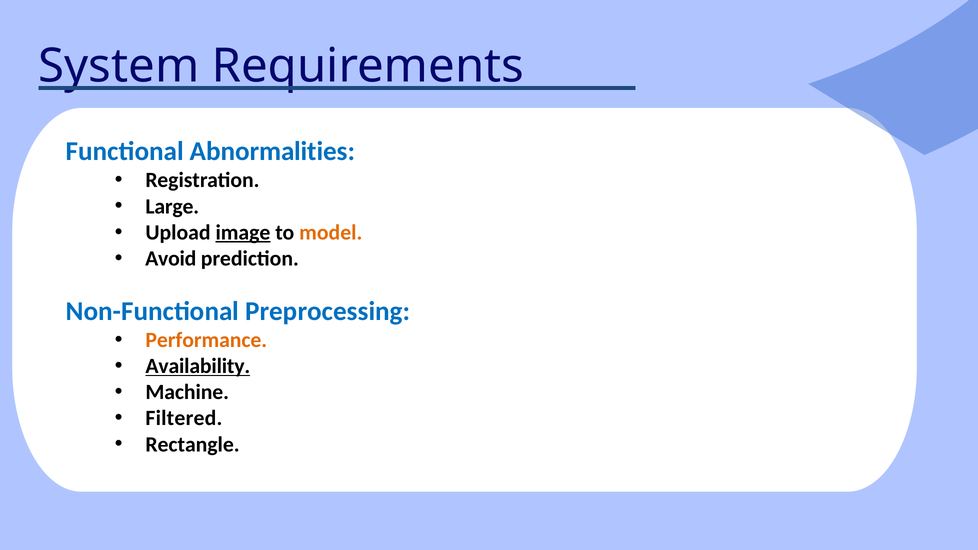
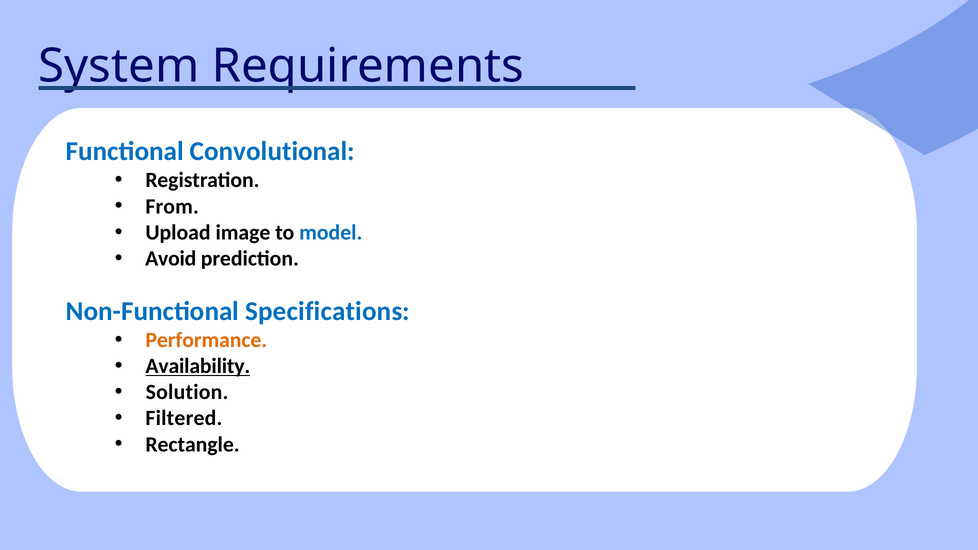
Abnormalities: Abnormalities -> Convolutional
Large: Large -> From
image underline: present -> none
model colour: orange -> blue
Preprocessing: Preprocessing -> Specifications
Machine: Machine -> Solution
